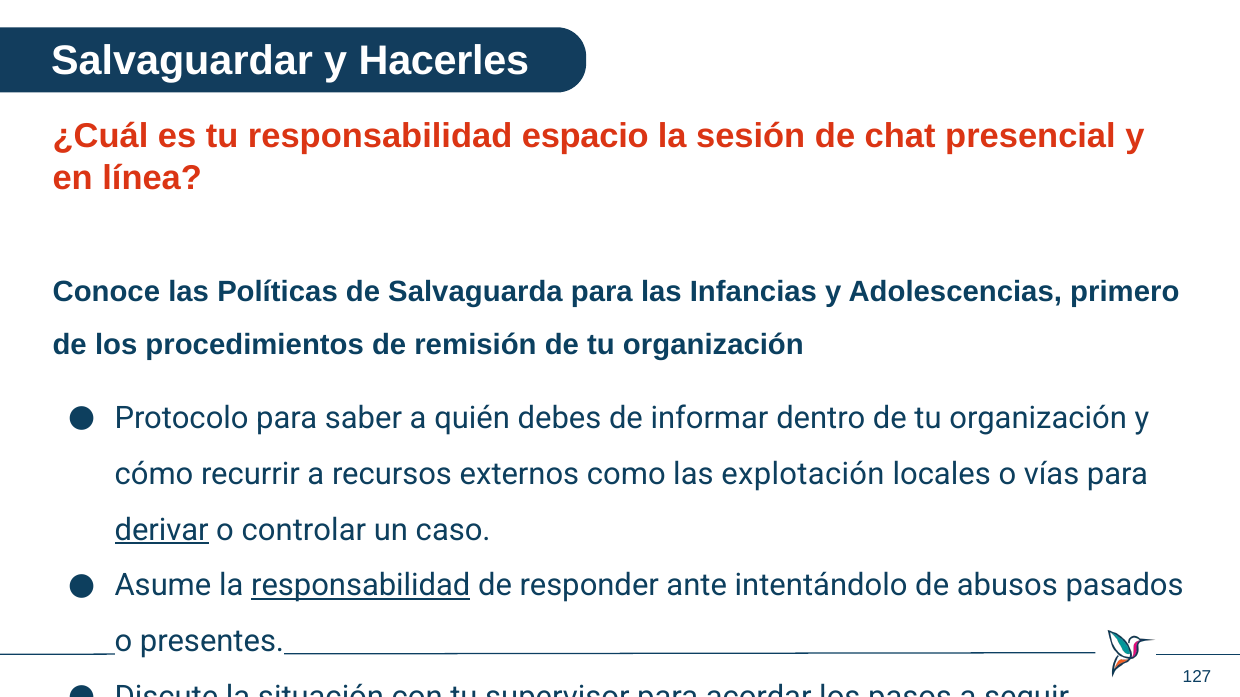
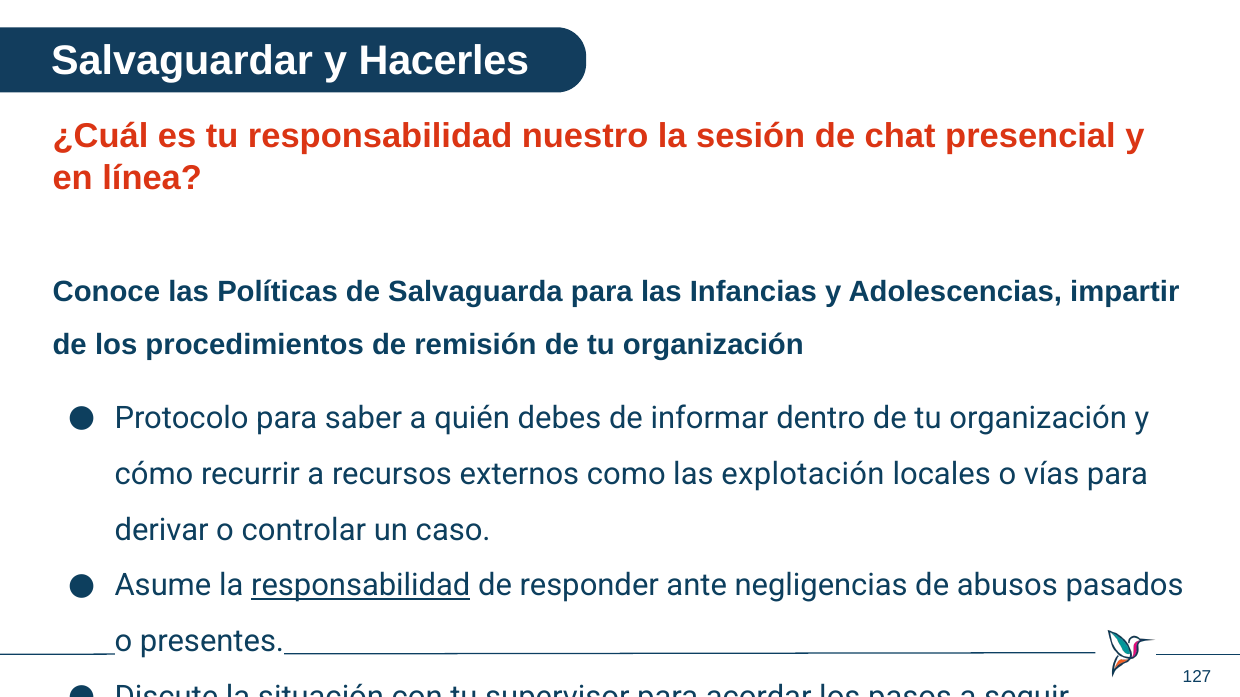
espacio: espacio -> nuestro
primero: primero -> impartir
derivar underline: present -> none
intentándolo: intentándolo -> negligencias
